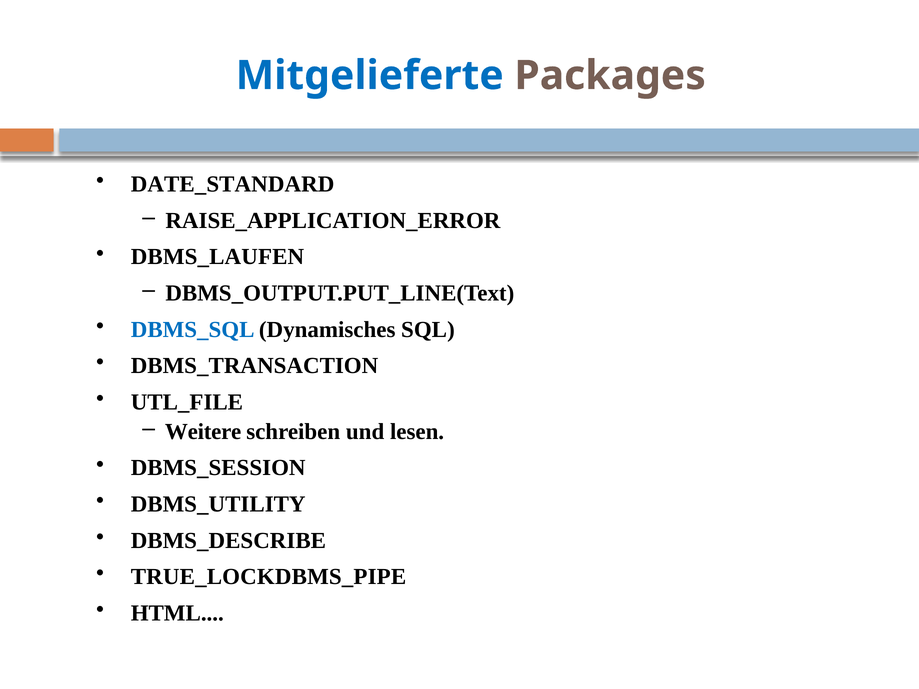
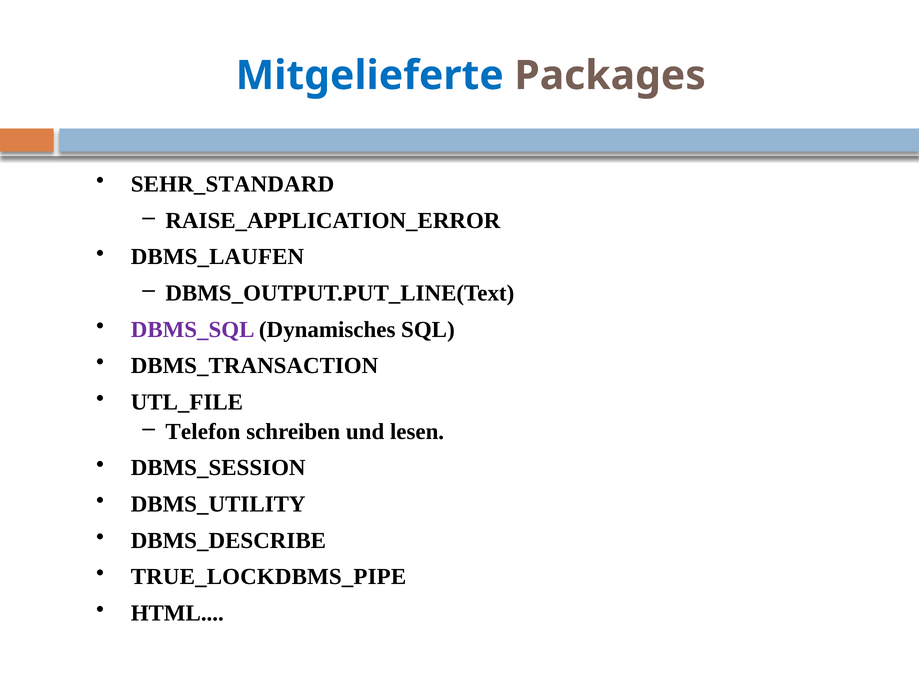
DATE_STANDARD: DATE_STANDARD -> SEHR_STANDARD
DBMS_SQL colour: blue -> purple
Weitere: Weitere -> Telefon
